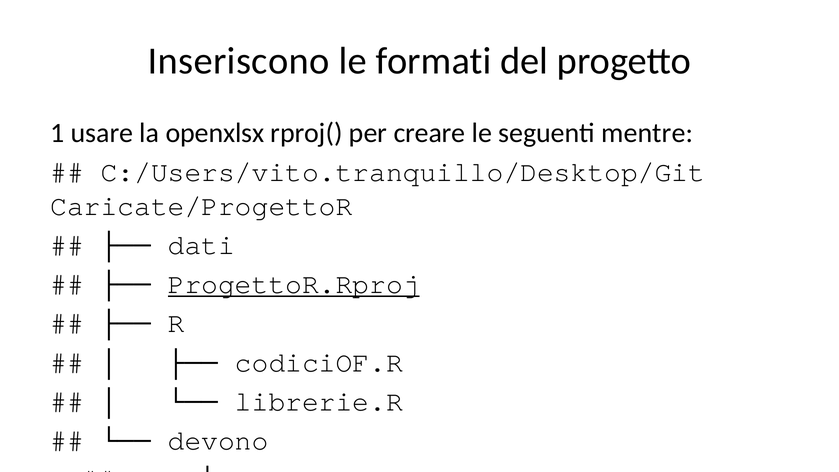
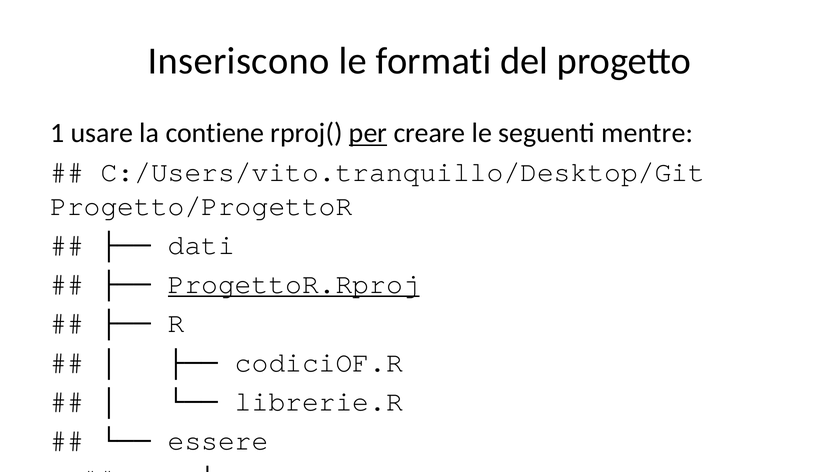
openxlsx: openxlsx -> contiene
per underline: none -> present
Caricate/ProgettoR: Caricate/ProgettoR -> Progetto/ProgettoR
devono: devono -> essere
